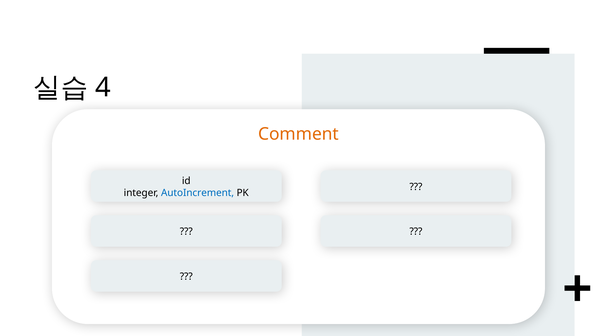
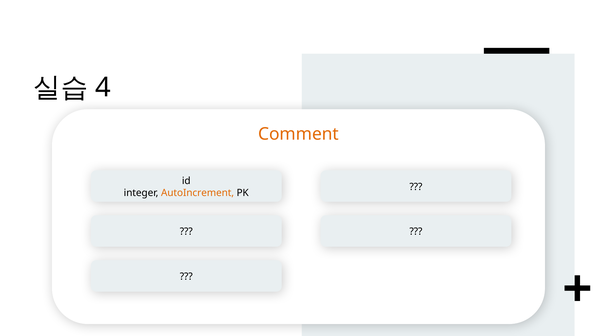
AutoIncrement colour: blue -> orange
